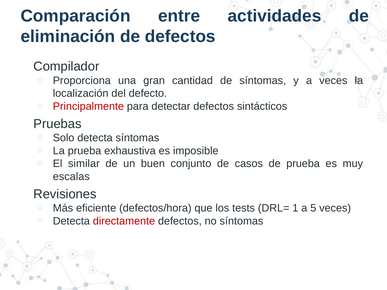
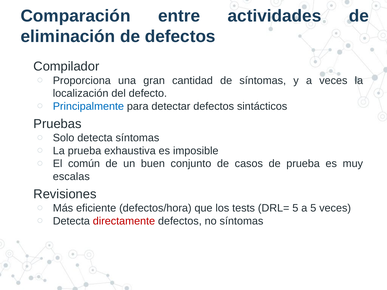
Principalmente colour: red -> blue
similar: similar -> común
DRL= 1: 1 -> 5
